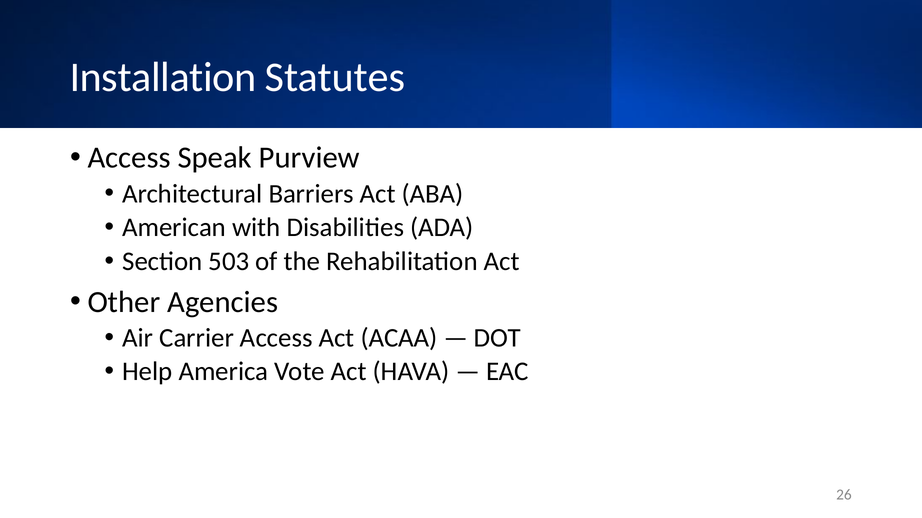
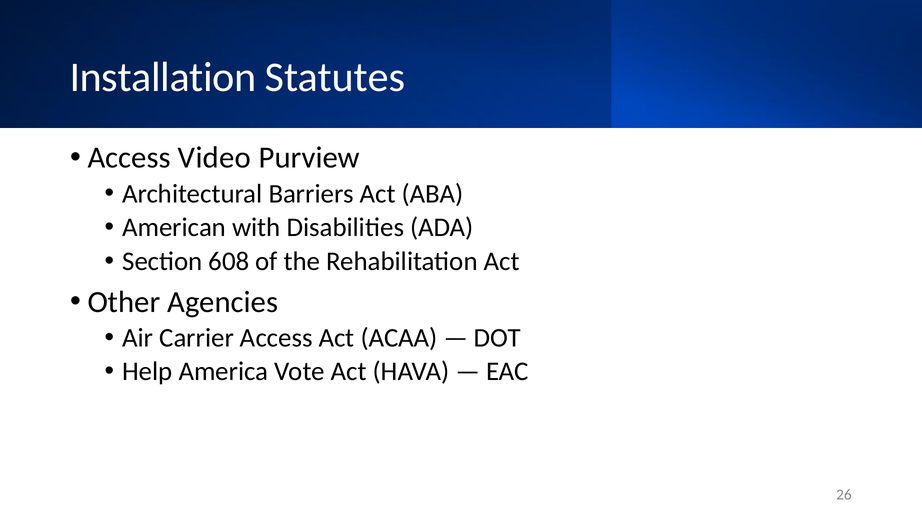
Speak: Speak -> Video
503: 503 -> 608
